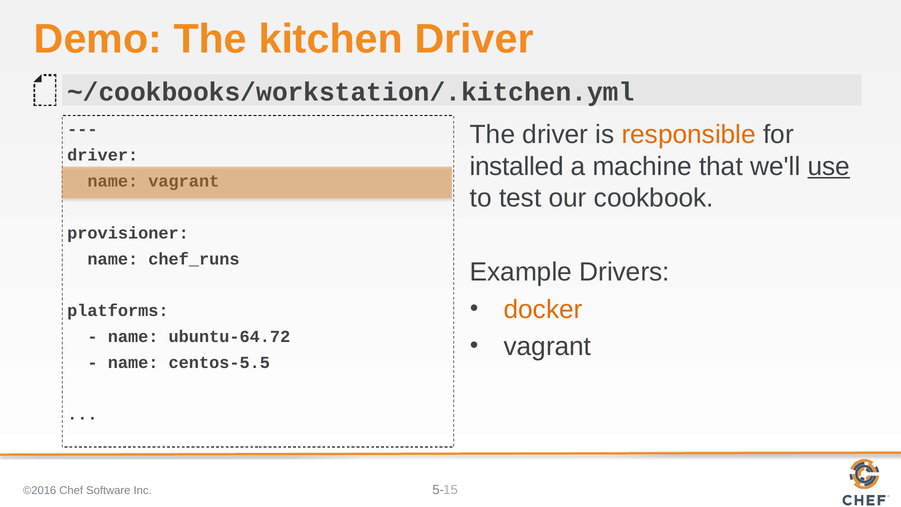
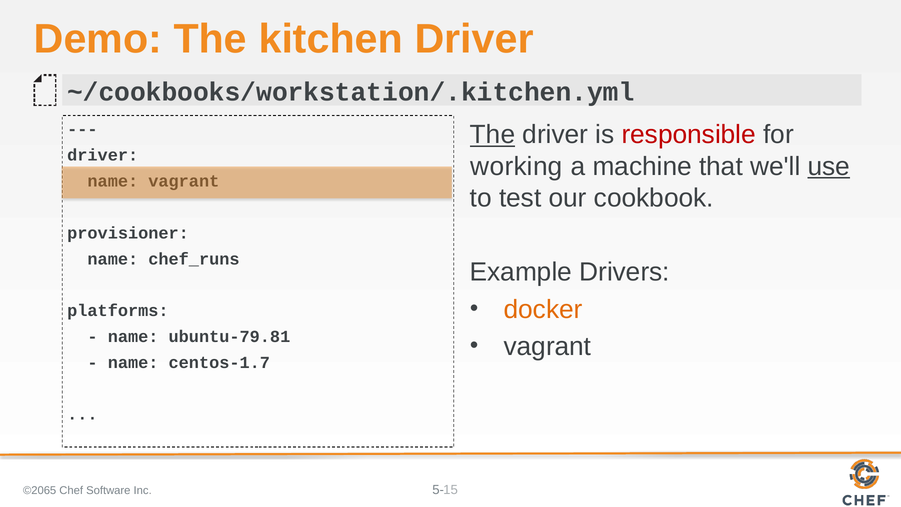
The at (493, 135) underline: none -> present
responsible colour: orange -> red
installed: installed -> working
ubuntu-64.72: ubuntu-64.72 -> ubuntu-79.81
centos-5.5: centos-5.5 -> centos-1.7
©2016: ©2016 -> ©2065
